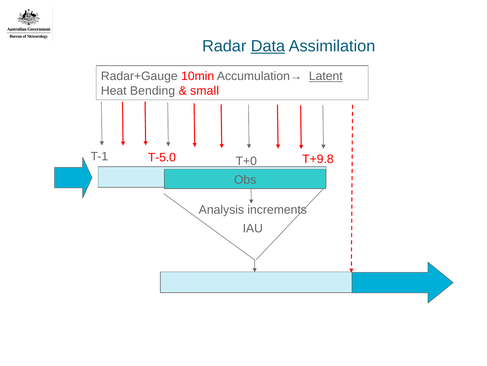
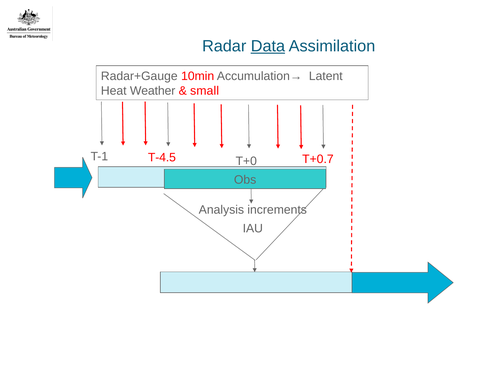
Latent underline: present -> none
Bending: Bending -> Weather
T-5.0: T-5.0 -> T-4.5
T+9.8: T+9.8 -> T+0.7
